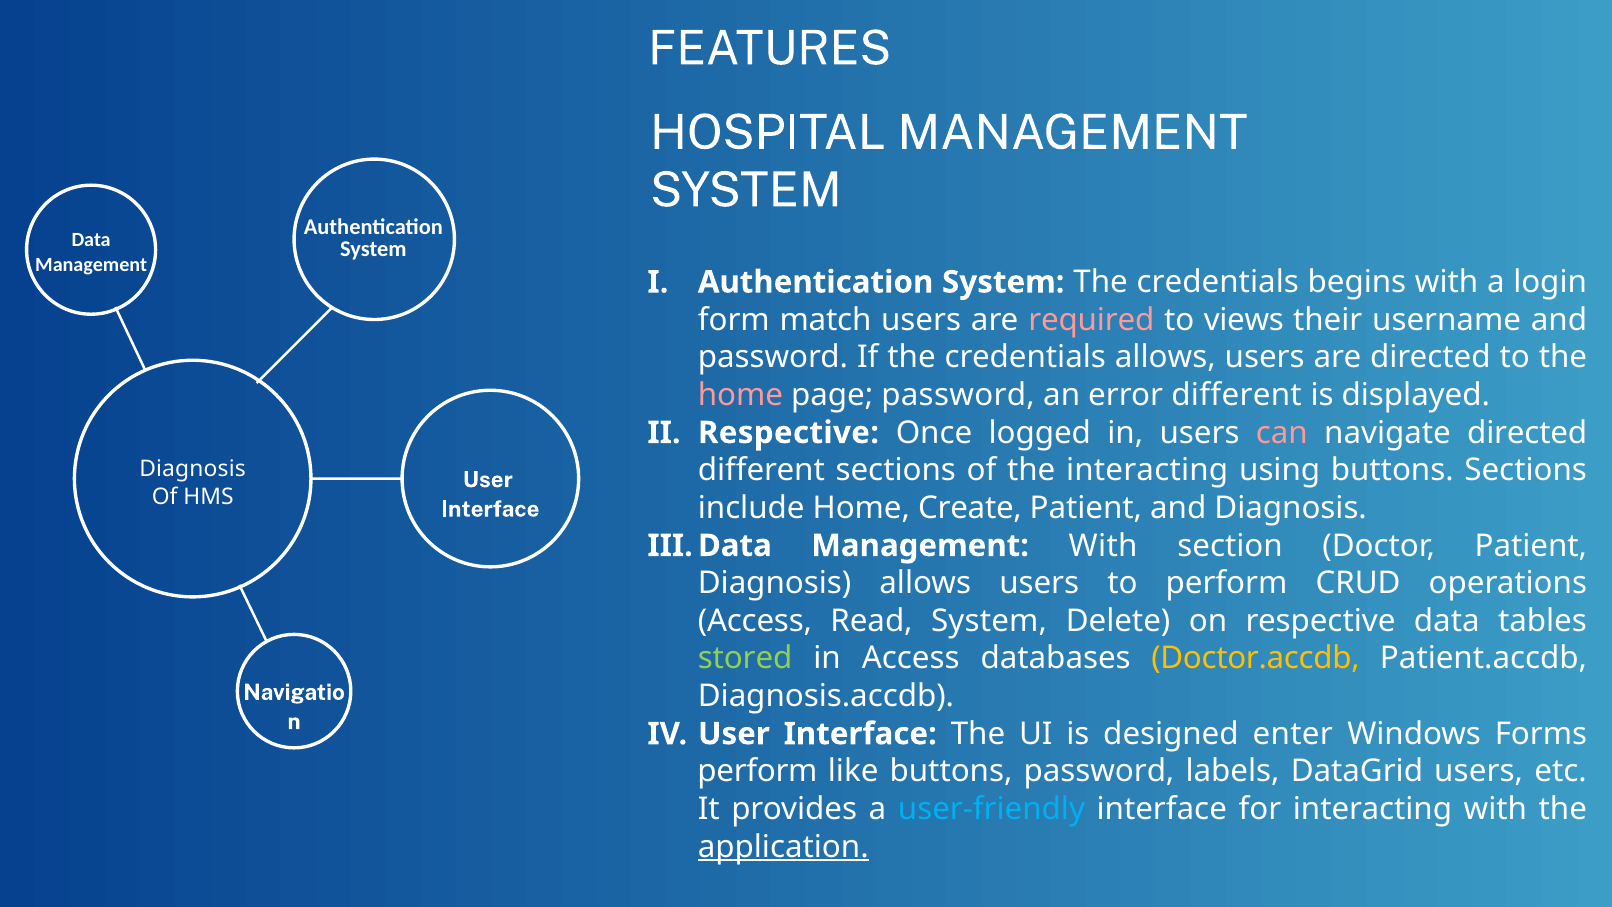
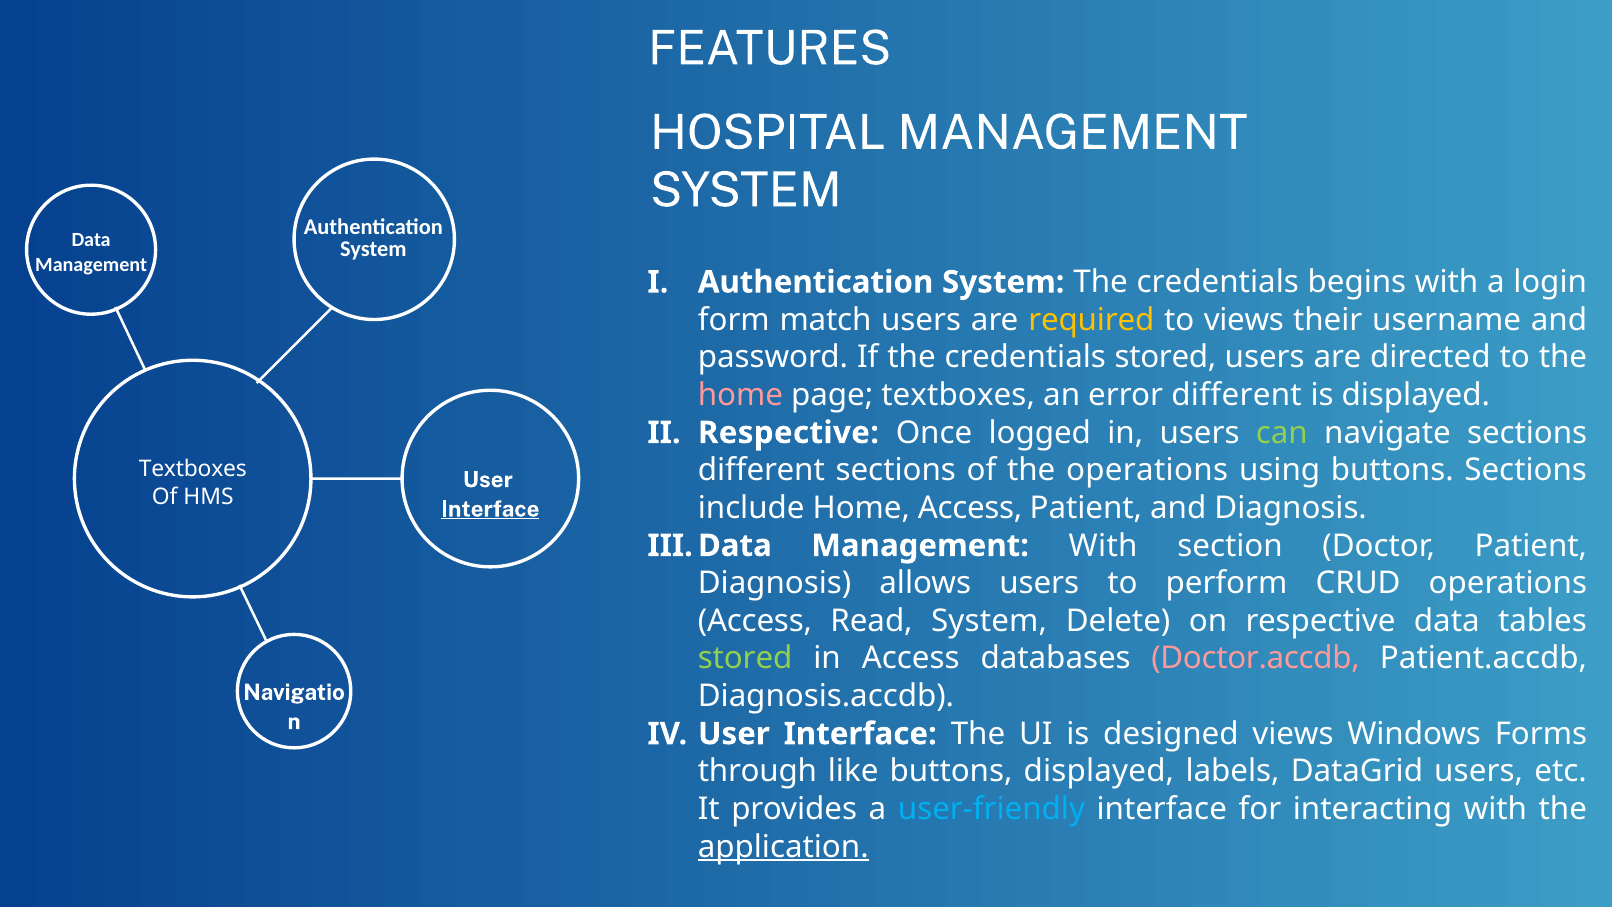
required colour: pink -> yellow
credentials allows: allows -> stored
page password: password -> textboxes
can colour: pink -> light green
navigate directed: directed -> sections
the interacting: interacting -> operations
Diagnosis at (193, 469): Diagnosis -> Textboxes
Home Create: Create -> Access
Interface at (490, 509) underline: none -> present
Doctor.accdb colour: yellow -> pink
designed enter: enter -> views
perform at (757, 771): perform -> through
buttons password: password -> displayed
